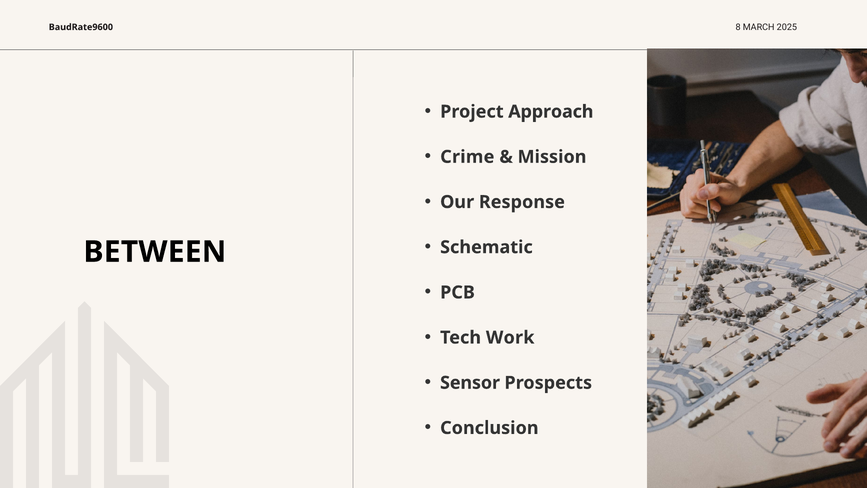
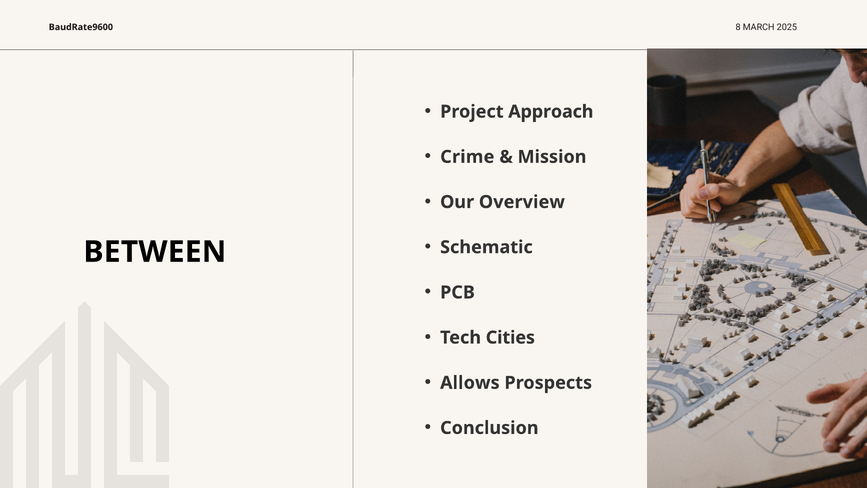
Response: Response -> Overview
Work: Work -> Cities
Sensor: Sensor -> Allows
